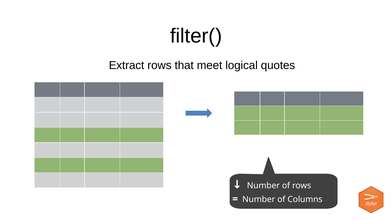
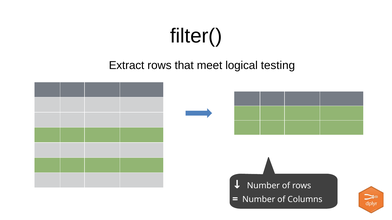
quotes: quotes -> testing
